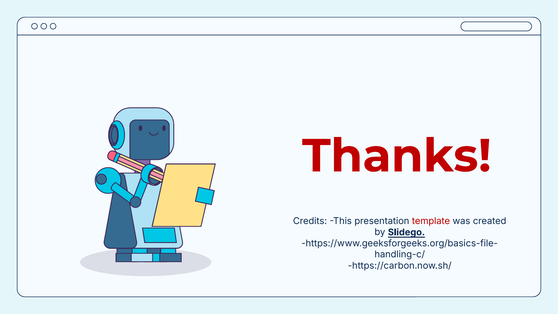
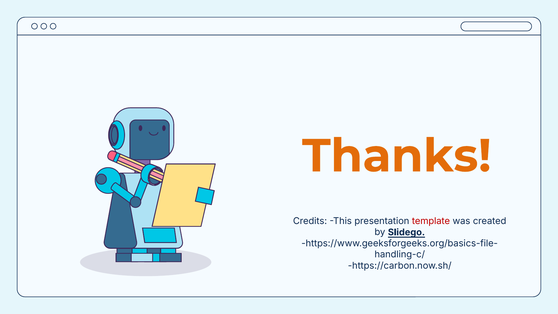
Thanks colour: red -> orange
